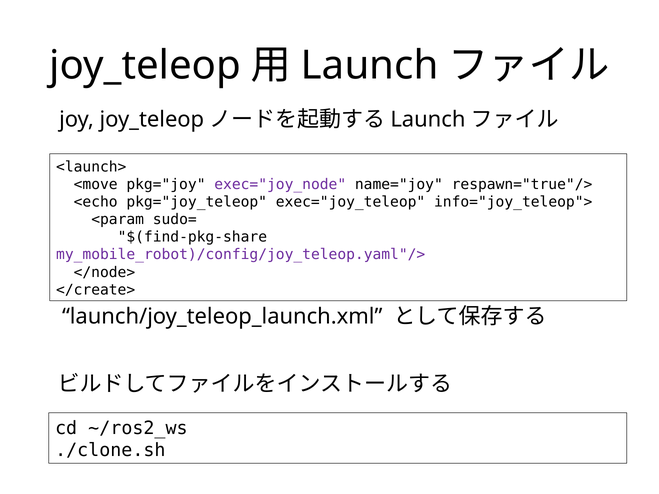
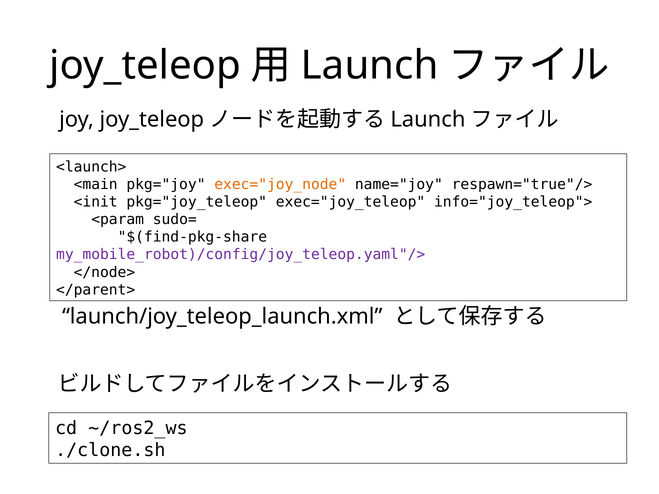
<move: <move -> <main
exec="joy_node colour: purple -> orange
<echo: <echo -> <init
</create>: </create> -> </parent>
